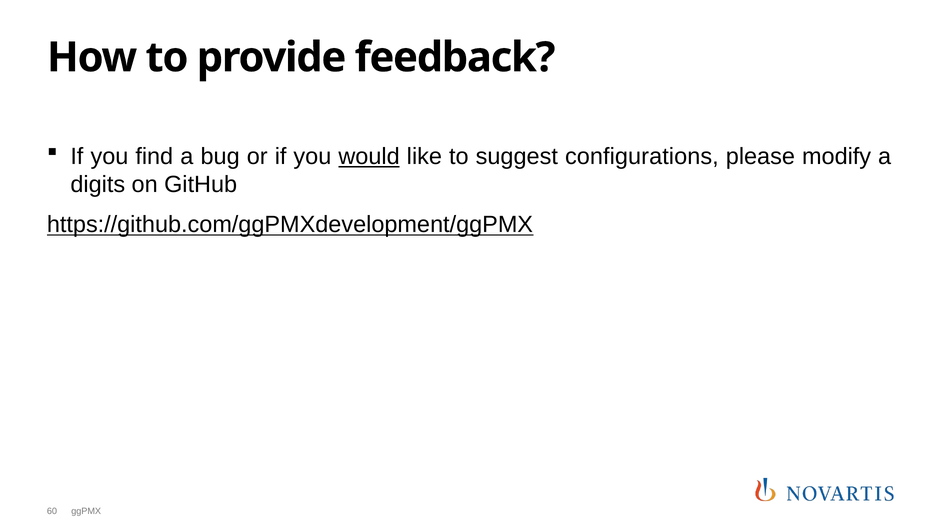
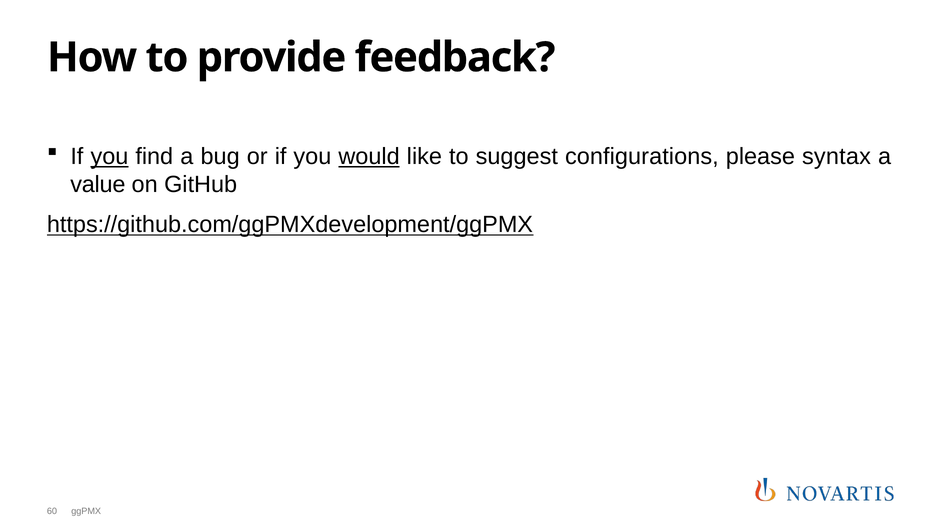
you at (109, 157) underline: none -> present
modify: modify -> syntax
digits: digits -> value
